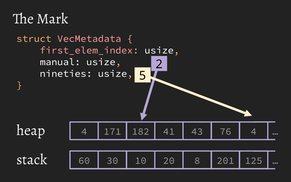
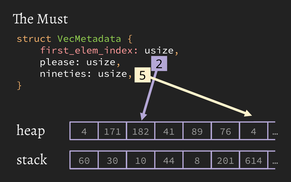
Mark: Mark -> Must
VecMetadata colour: pink -> light green
manual: manual -> please
43: 43 -> 89
20: 20 -> 44
125: 125 -> 614
